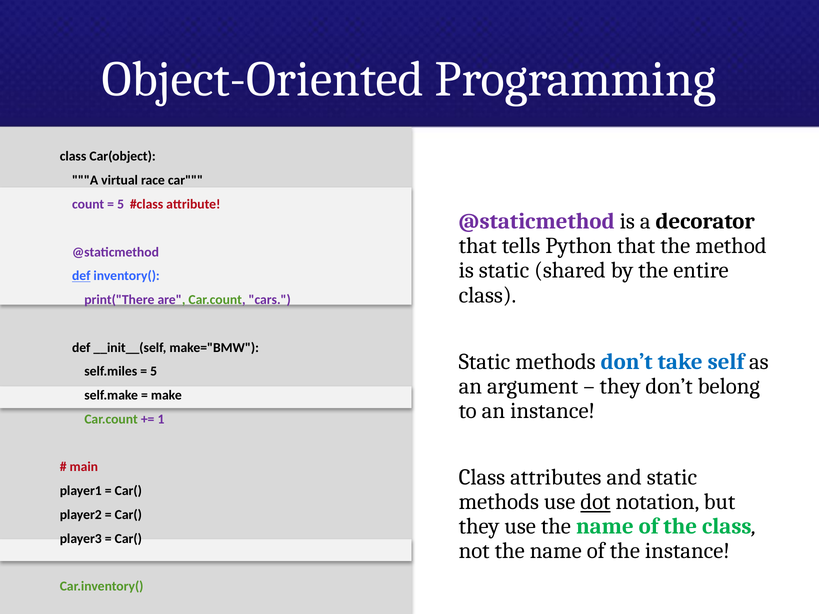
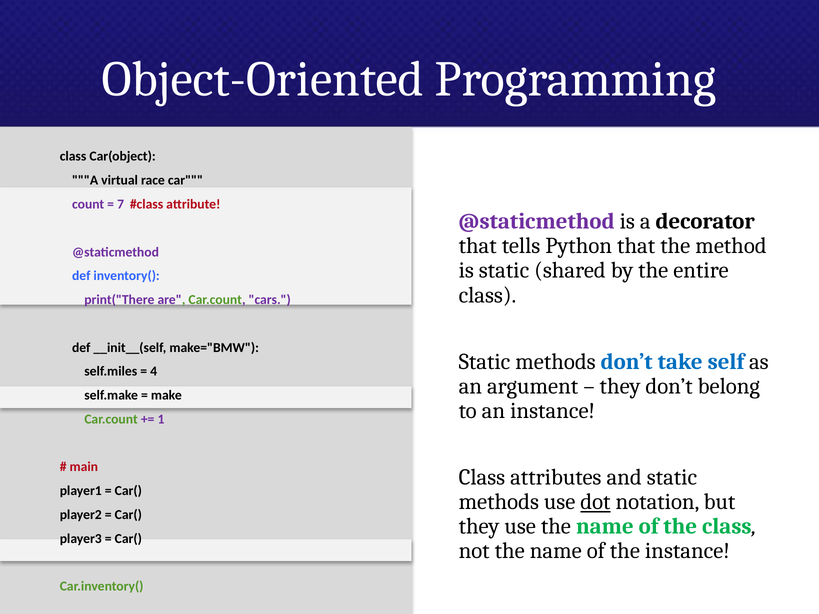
5 at (121, 204): 5 -> 7
def at (81, 276) underline: present -> none
5 at (154, 372): 5 -> 4
